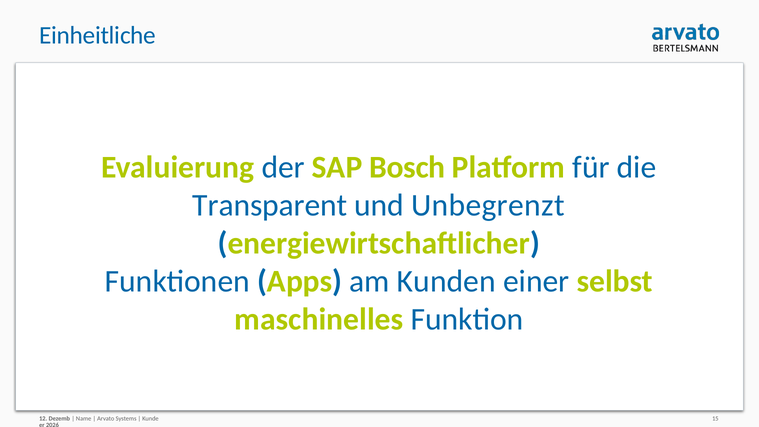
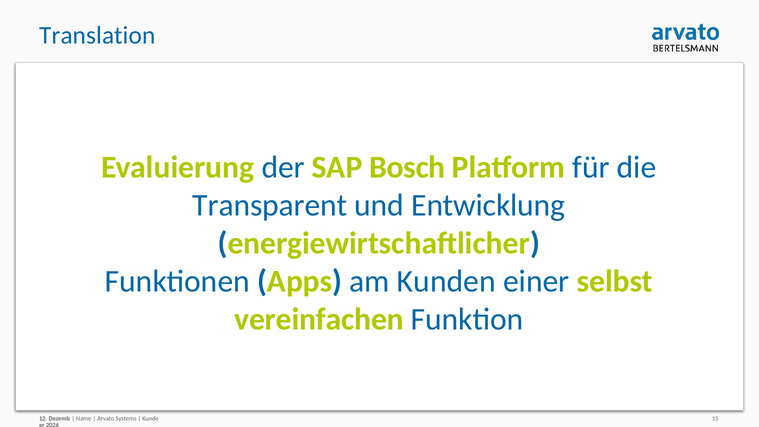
Einheitliche: Einheitliche -> Translation
Unbegrenzt: Unbegrenzt -> Entwicklung
maschinelles: maschinelles -> vereinfachen
